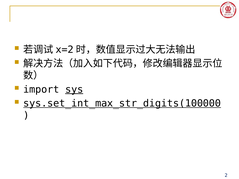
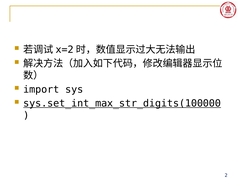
sys underline: present -> none
